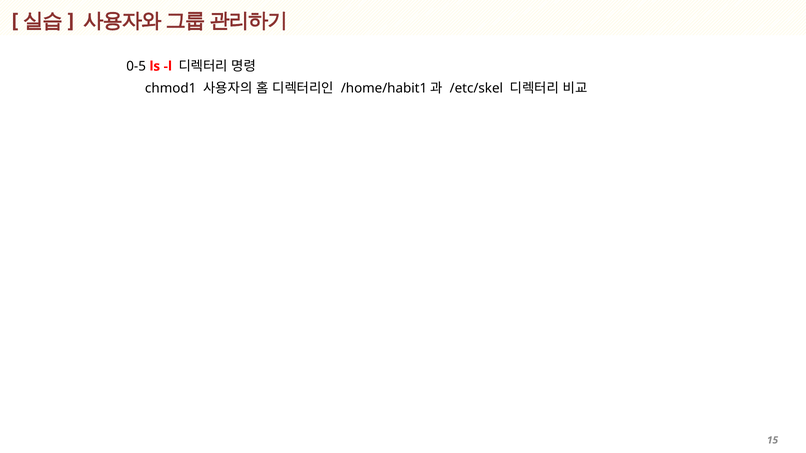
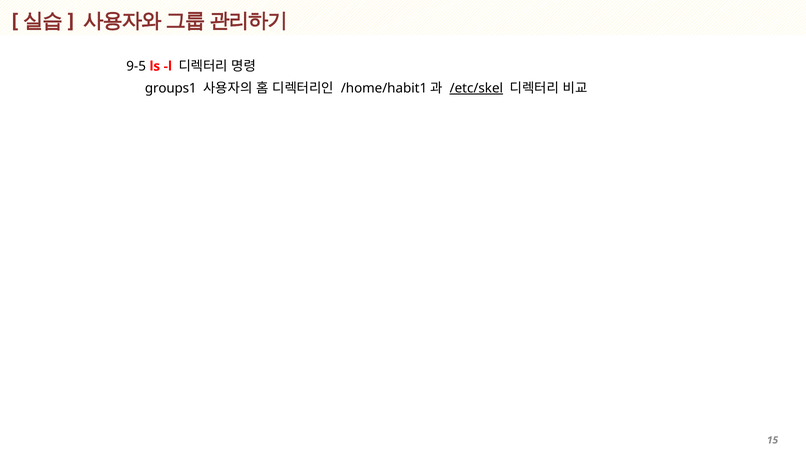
0-5: 0-5 -> 9-5
chmod1: chmod1 -> groups1
/etc/skel underline: none -> present
